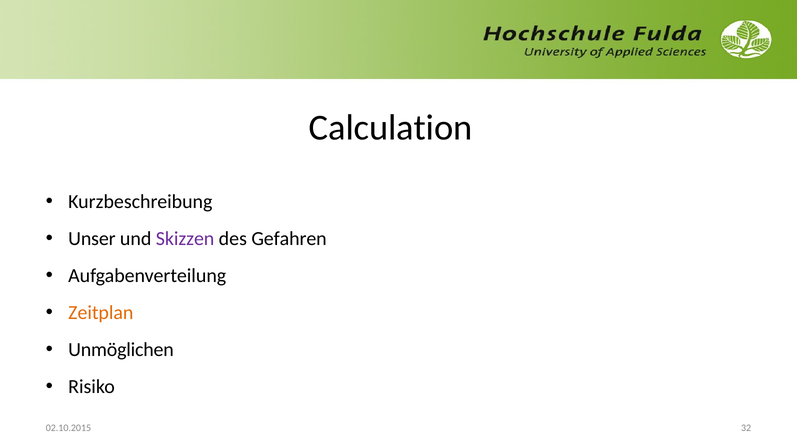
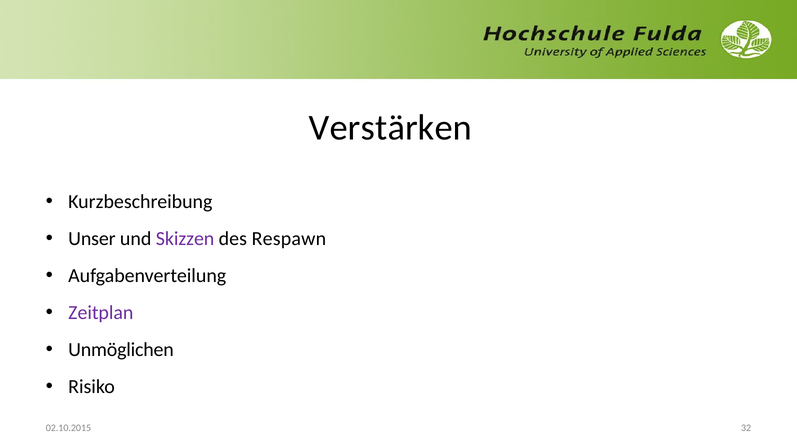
Calculation: Calculation -> Verstärken
Gefahren: Gefahren -> Respawn
Zeitplan colour: orange -> purple
